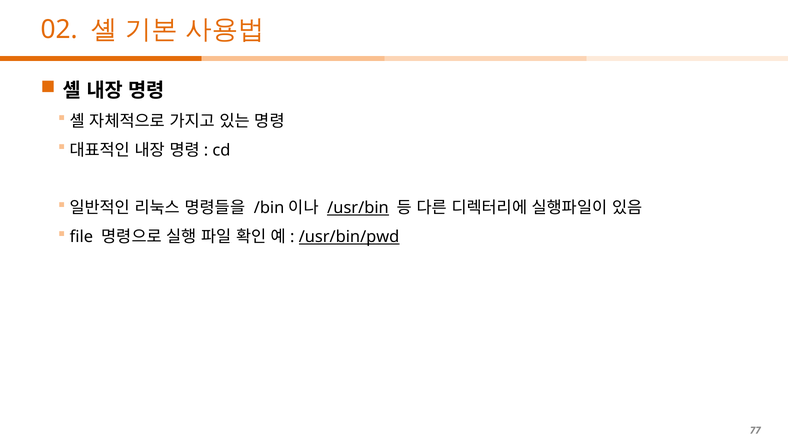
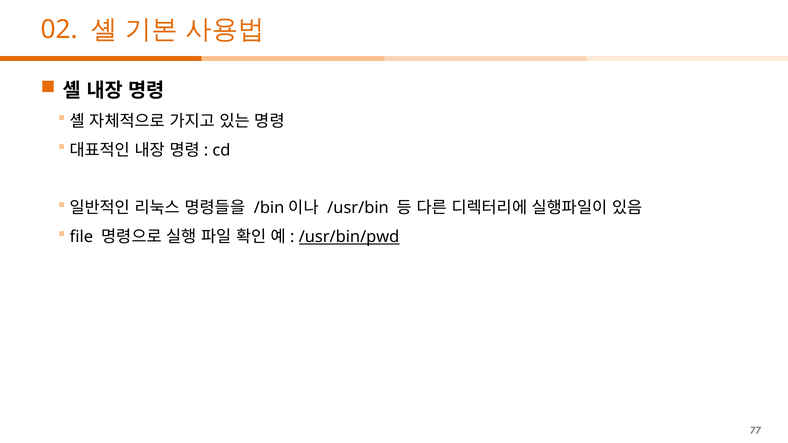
/usr/bin underline: present -> none
